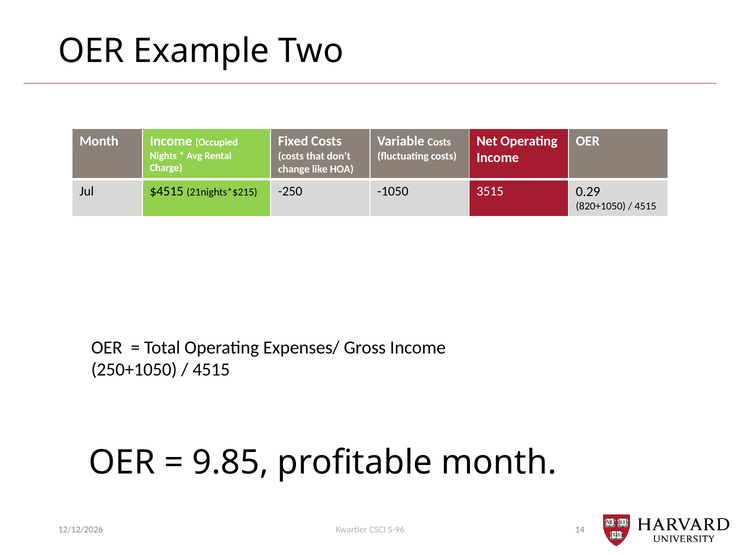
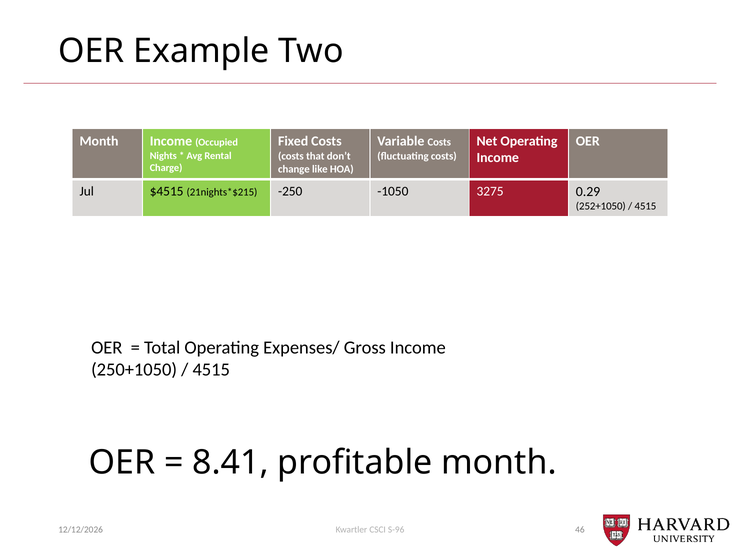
3515: 3515 -> 3275
820+1050: 820+1050 -> 252+1050
9.85: 9.85 -> 8.41
14: 14 -> 46
